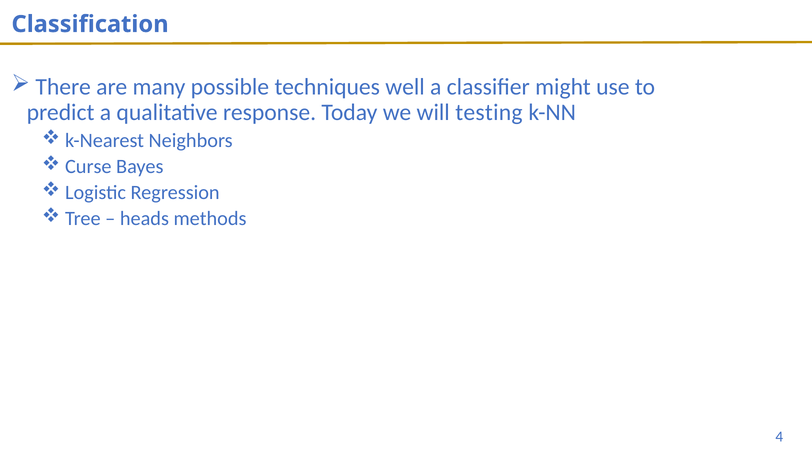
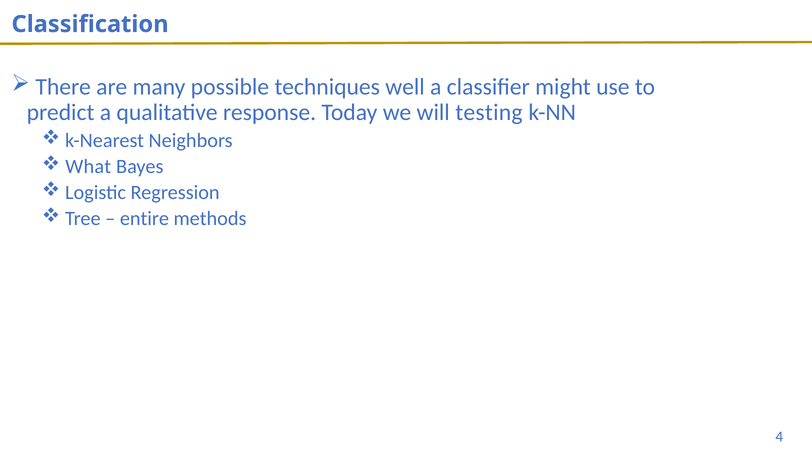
Curse: Curse -> What
heads: heads -> entire
